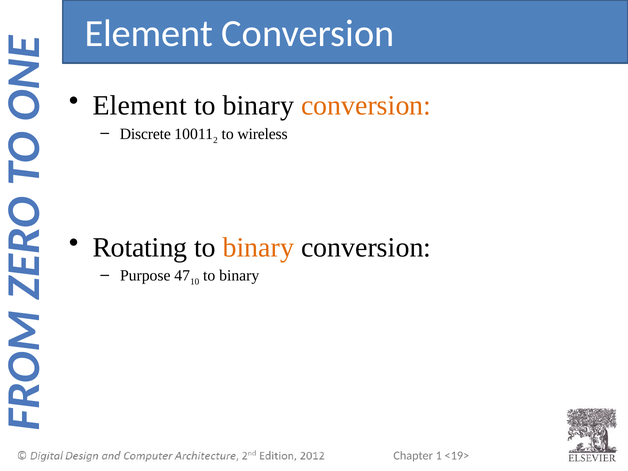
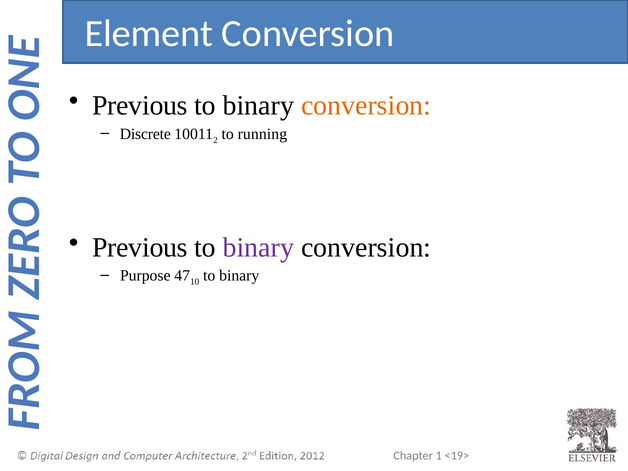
Element at (140, 106): Element -> Previous
wireless: wireless -> running
Rotating at (140, 247): Rotating -> Previous
binary at (258, 247) colour: orange -> purple
